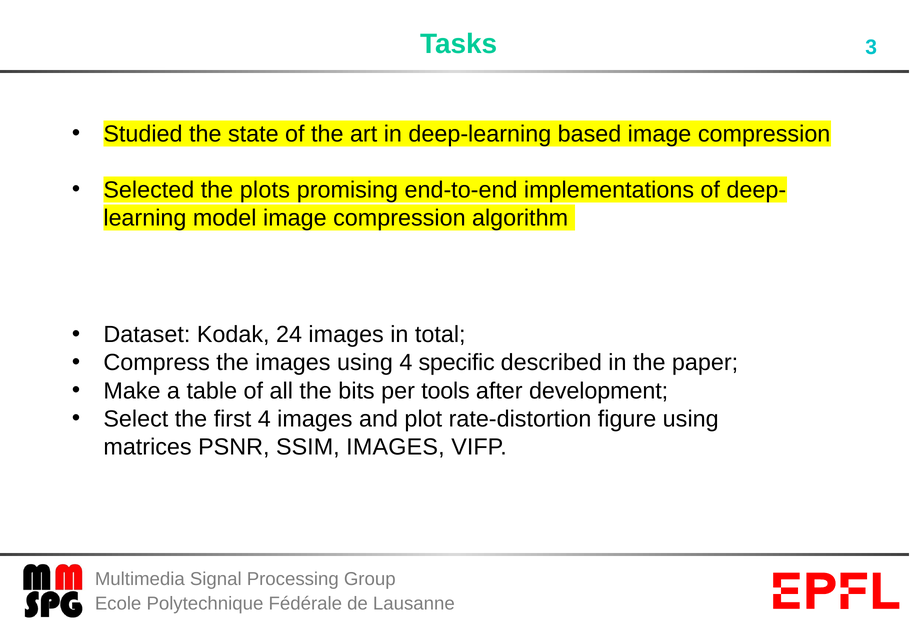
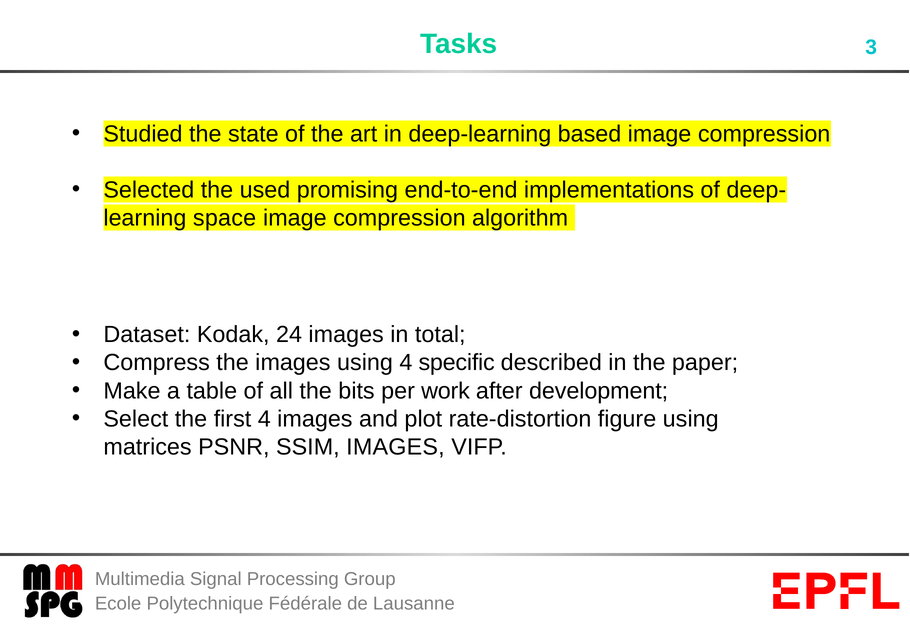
plots: plots -> used
model: model -> space
tools: tools -> work
